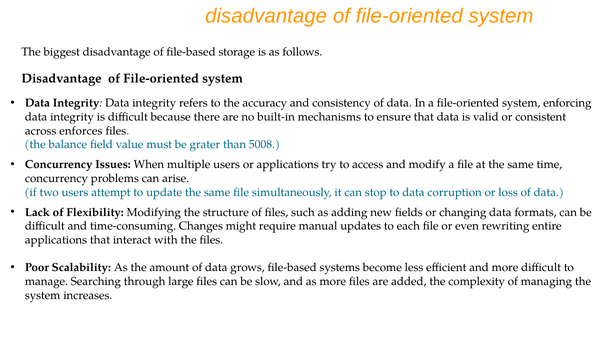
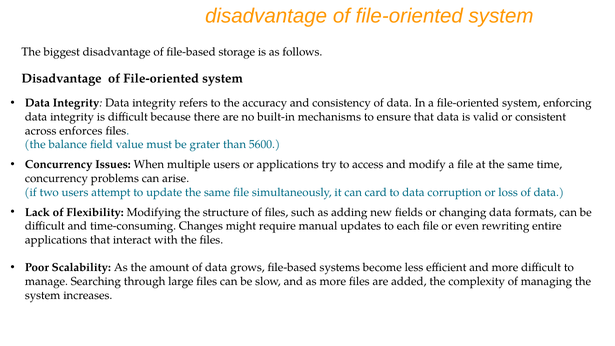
5008: 5008 -> 5600
stop: stop -> card
